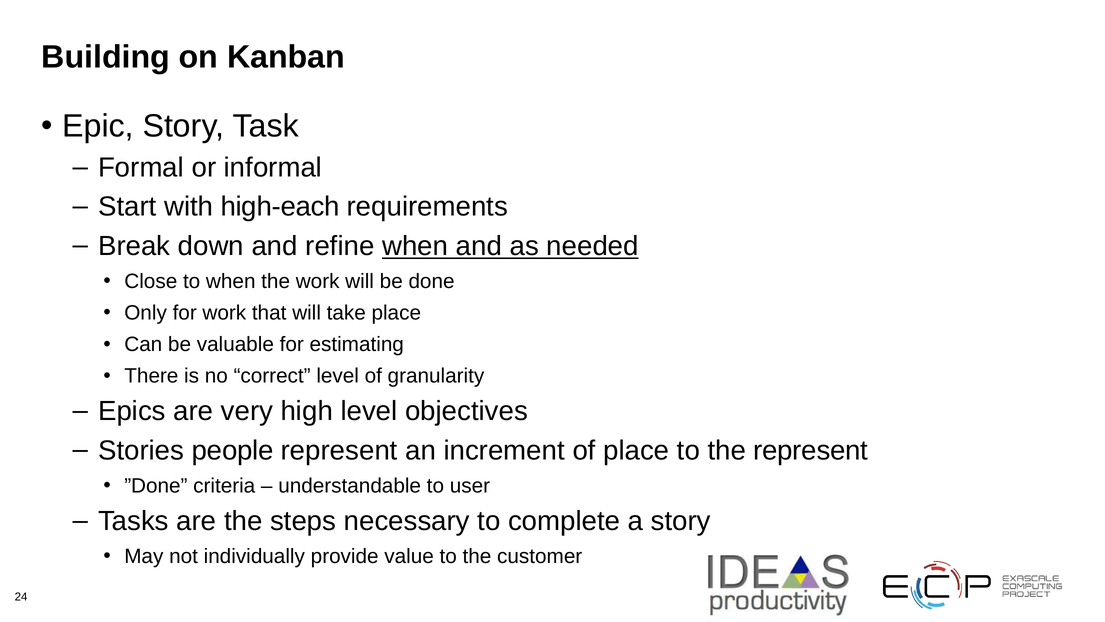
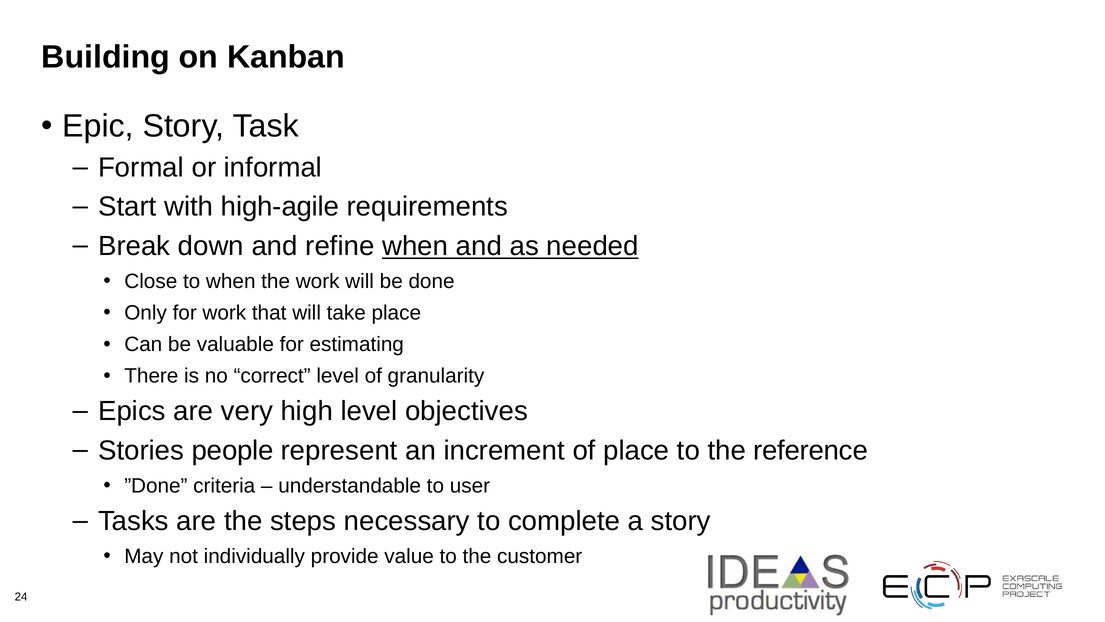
high-each: high-each -> high-agile
the represent: represent -> reference
